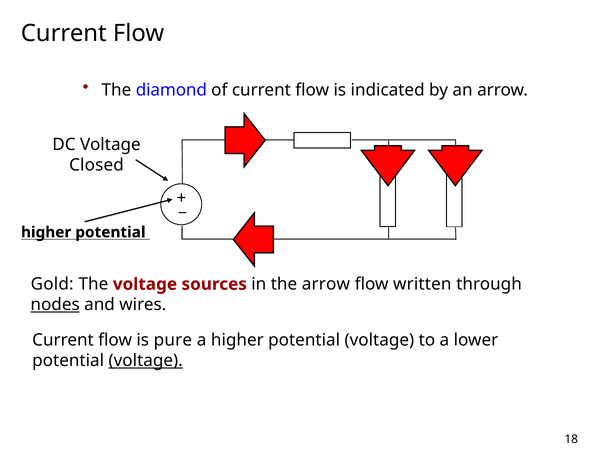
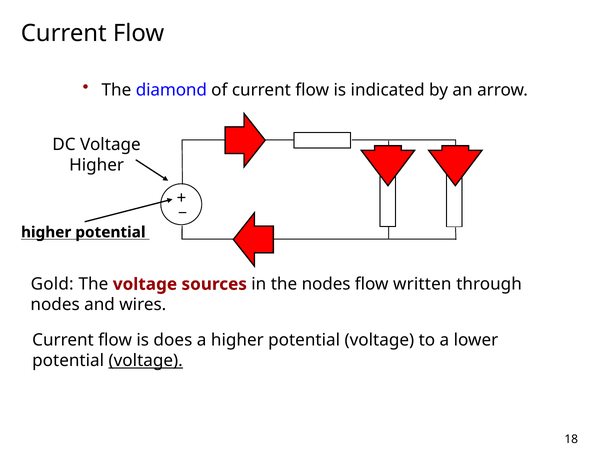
Closed at (96, 165): Closed -> Higher
the arrow: arrow -> nodes
nodes at (55, 305) underline: present -> none
pure: pure -> does
